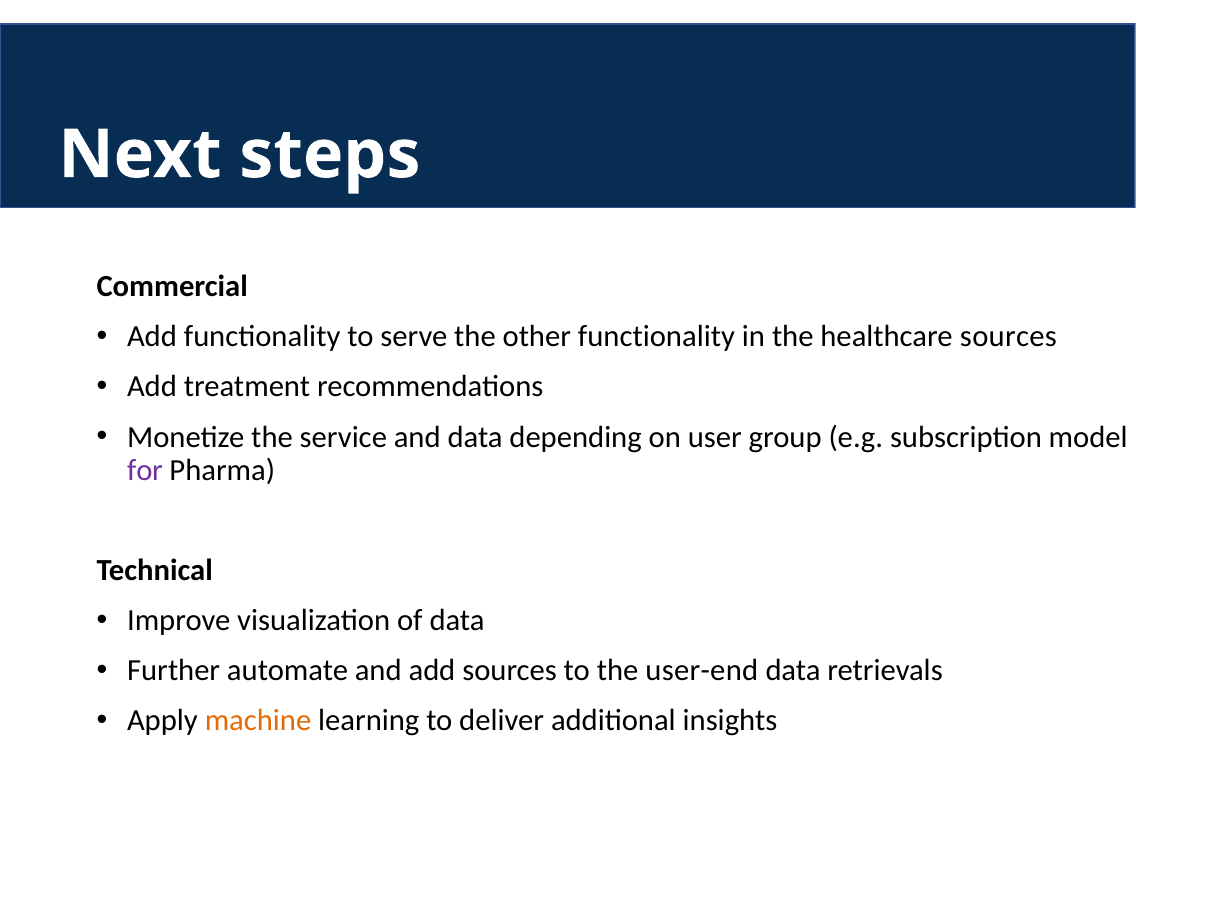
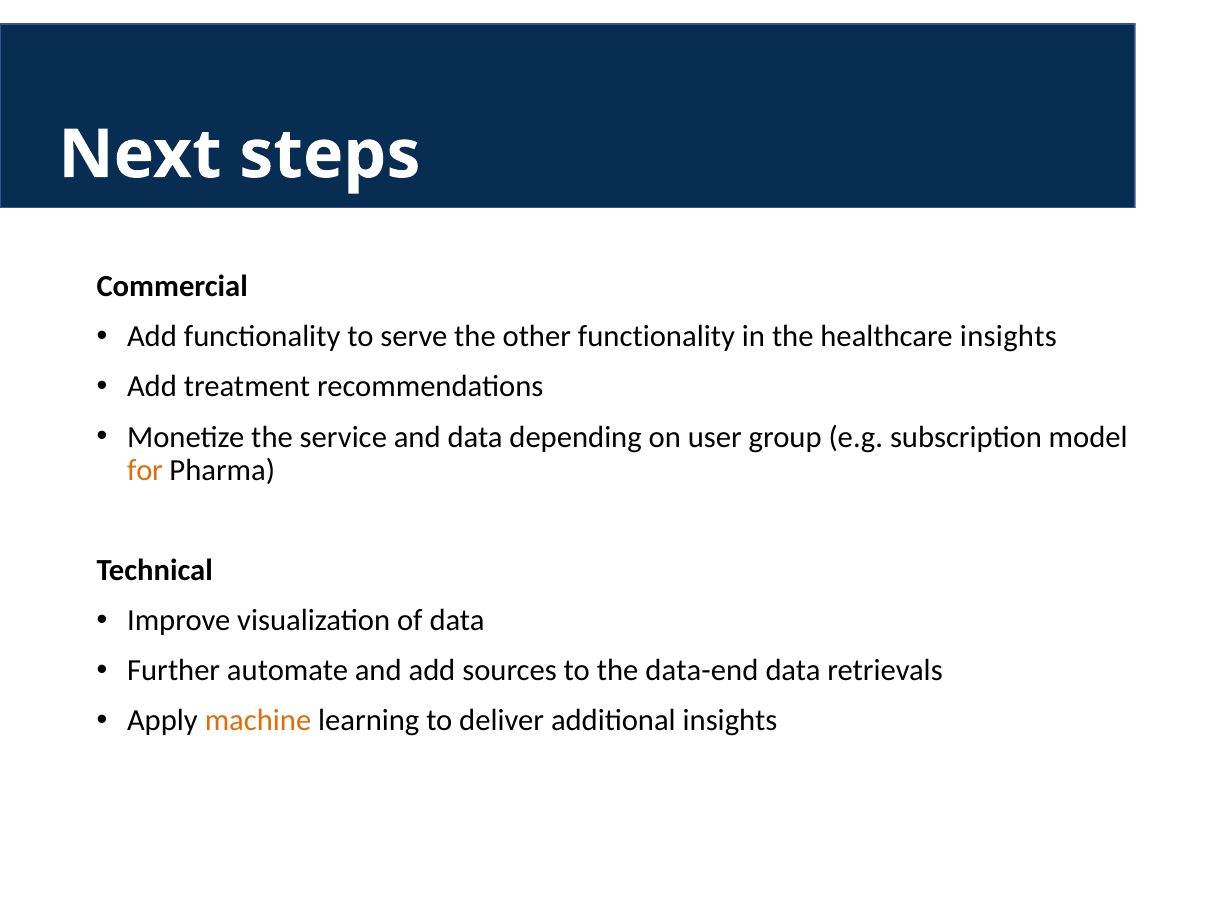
healthcare sources: sources -> insights
for colour: purple -> orange
user-end: user-end -> data-end
